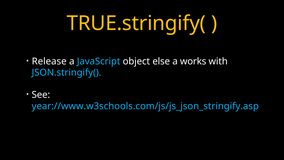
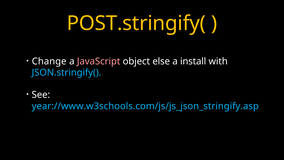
TRUE.stringify(: TRUE.stringify( -> POST.stringify(
Release: Release -> Change
JavaScript colour: light blue -> pink
works: works -> install
